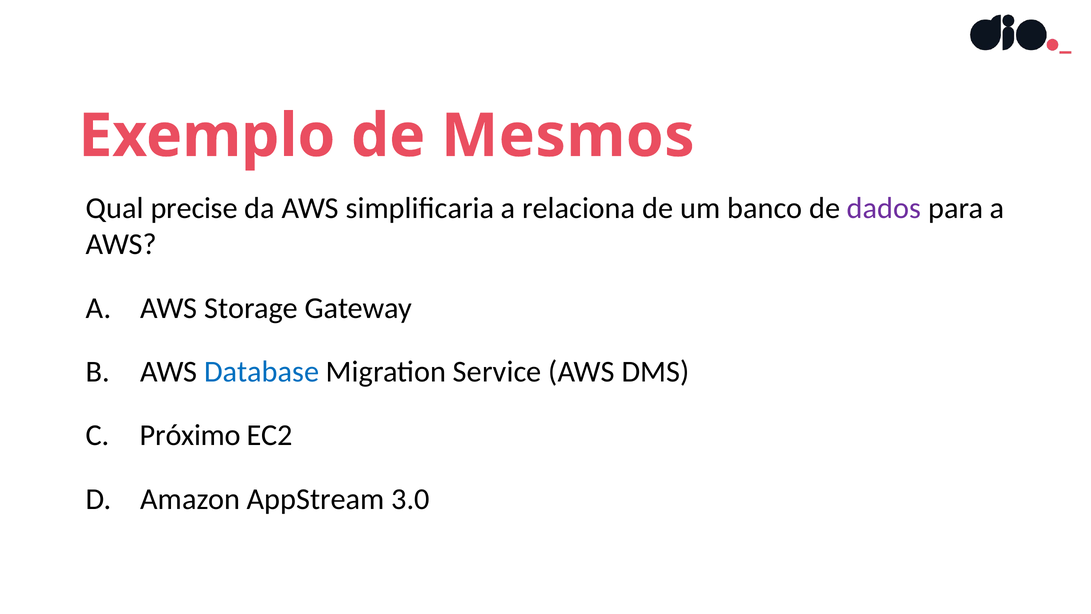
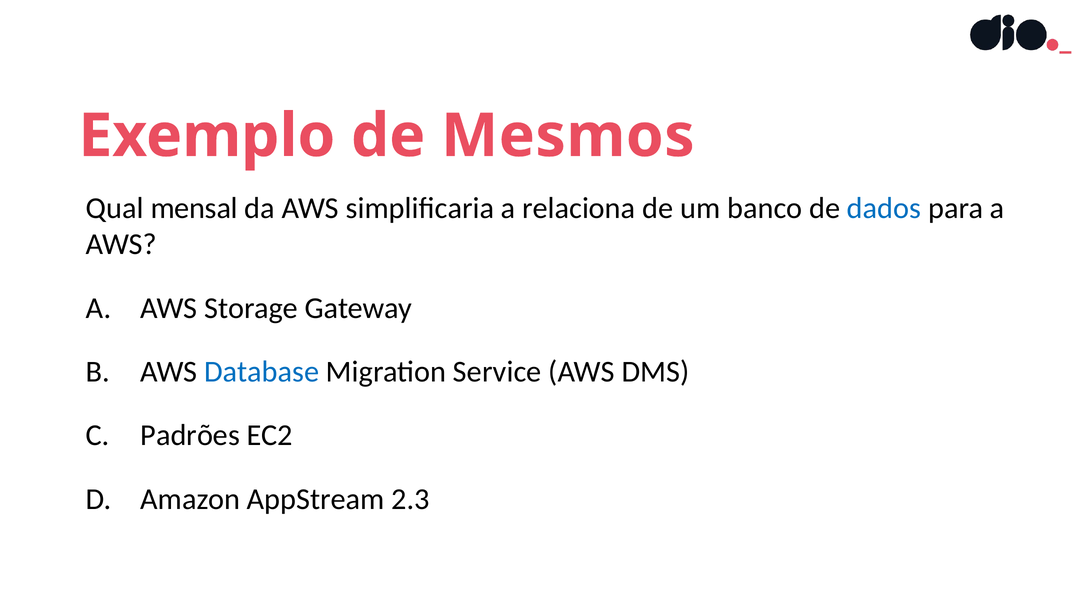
precise: precise -> mensal
dados colour: purple -> blue
Próximo: Próximo -> Padrões
3.0: 3.0 -> 2.3
